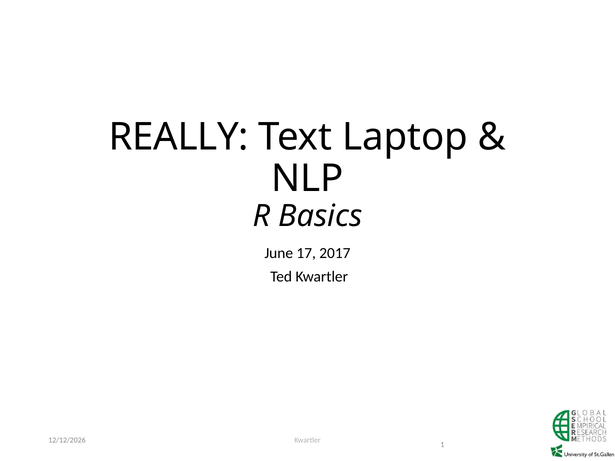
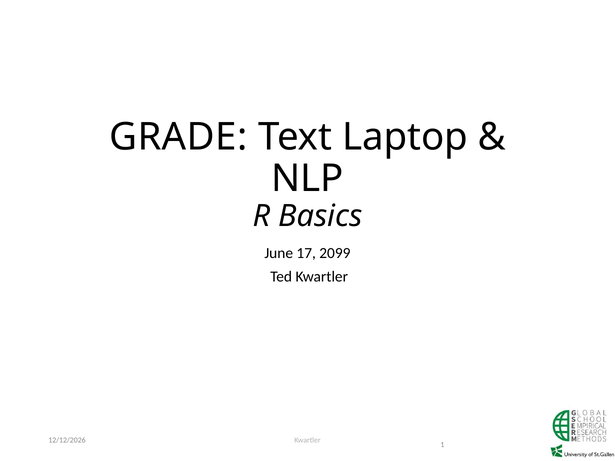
REALLY: REALLY -> GRADE
2017: 2017 -> 2099
